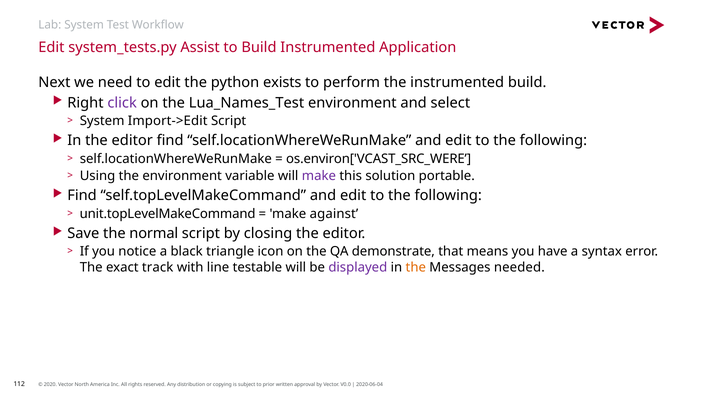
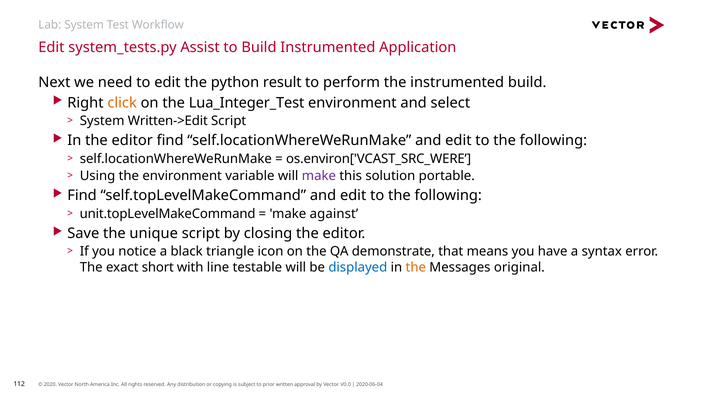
exists: exists -> result
click colour: purple -> orange
Lua_Names_Test: Lua_Names_Test -> Lua_Integer_Test
Import->Edit: Import->Edit -> Written->Edit
normal: normal -> unique
track: track -> short
displayed colour: purple -> blue
needed: needed -> original
